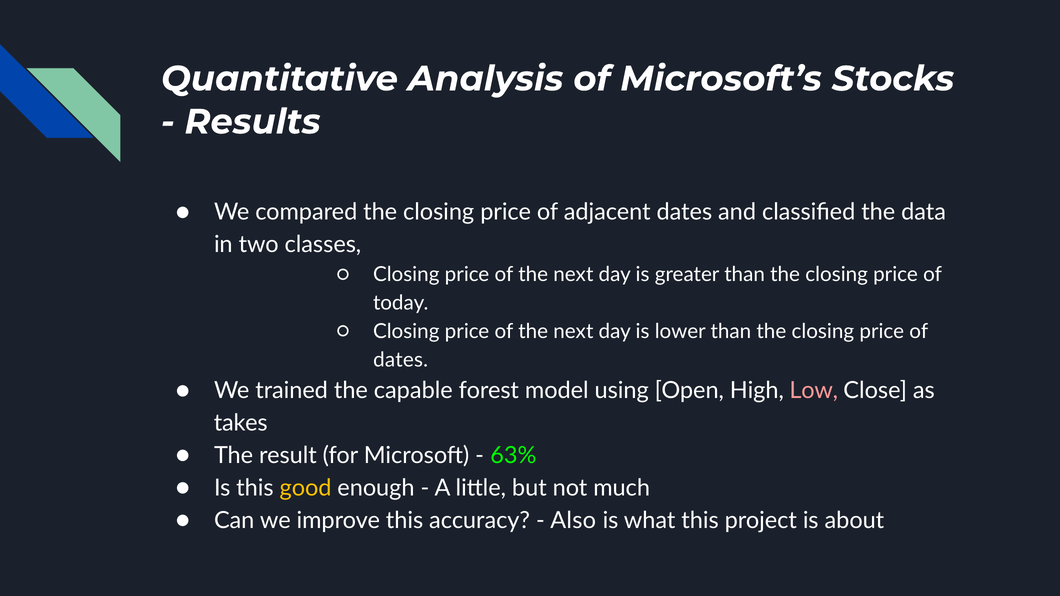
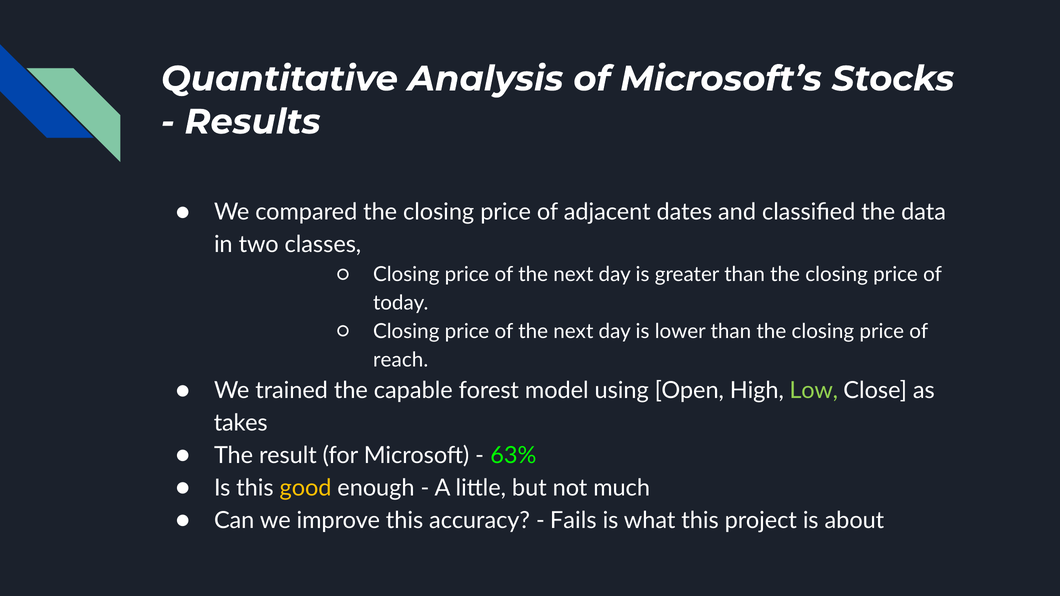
dates at (401, 360): dates -> reach
Low colour: pink -> light green
Also: Also -> Fails
